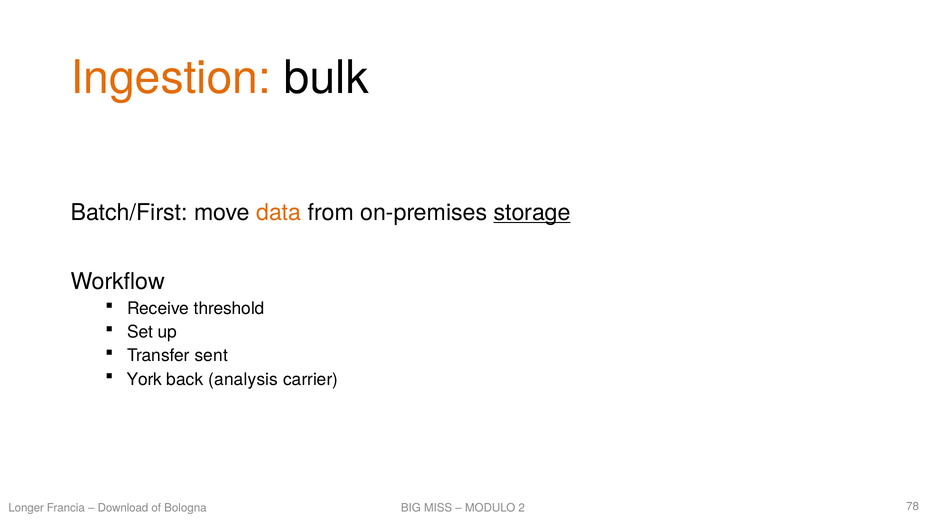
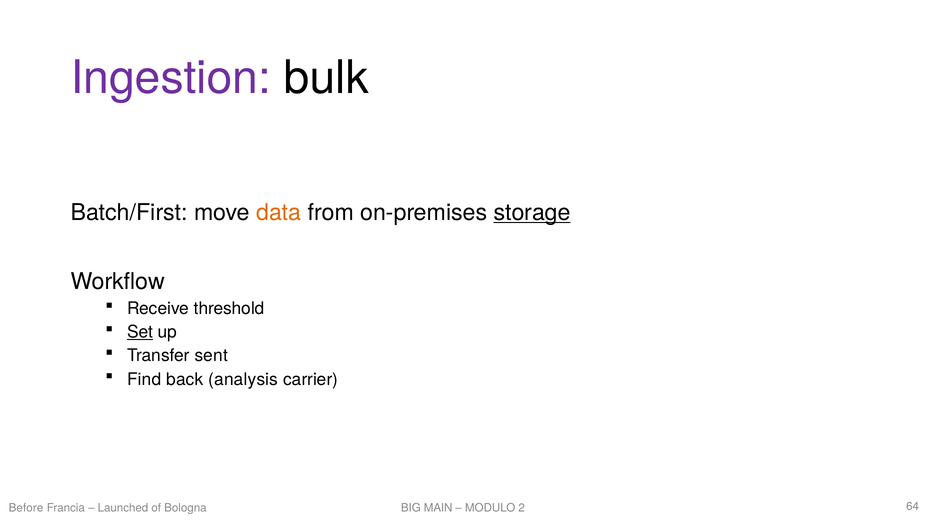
Ingestion colour: orange -> purple
Set underline: none -> present
York: York -> Find
Longer: Longer -> Before
Download: Download -> Launched
MISS: MISS -> MAIN
78: 78 -> 64
